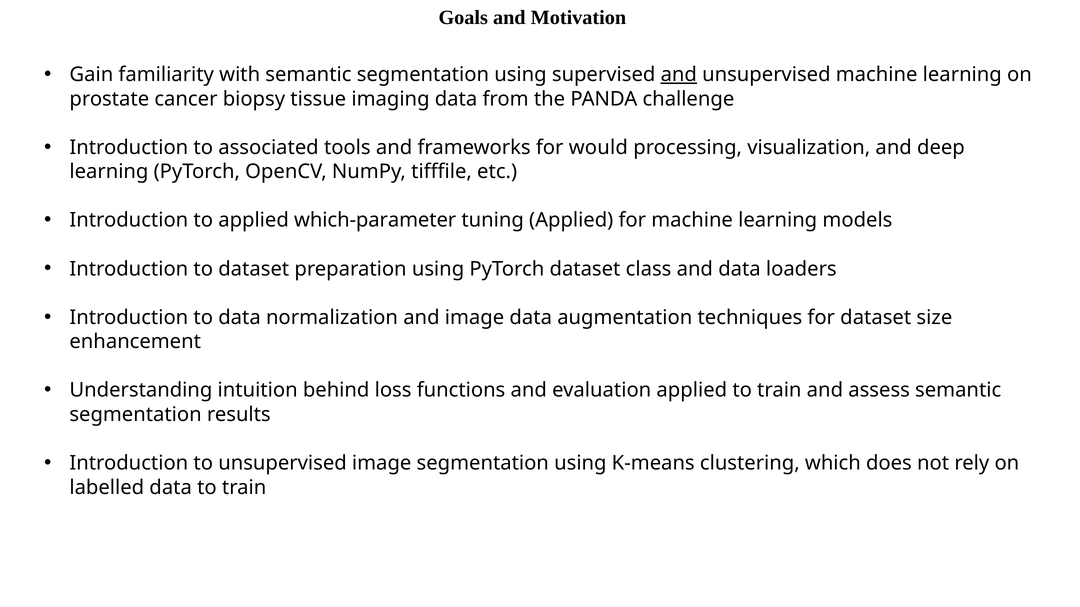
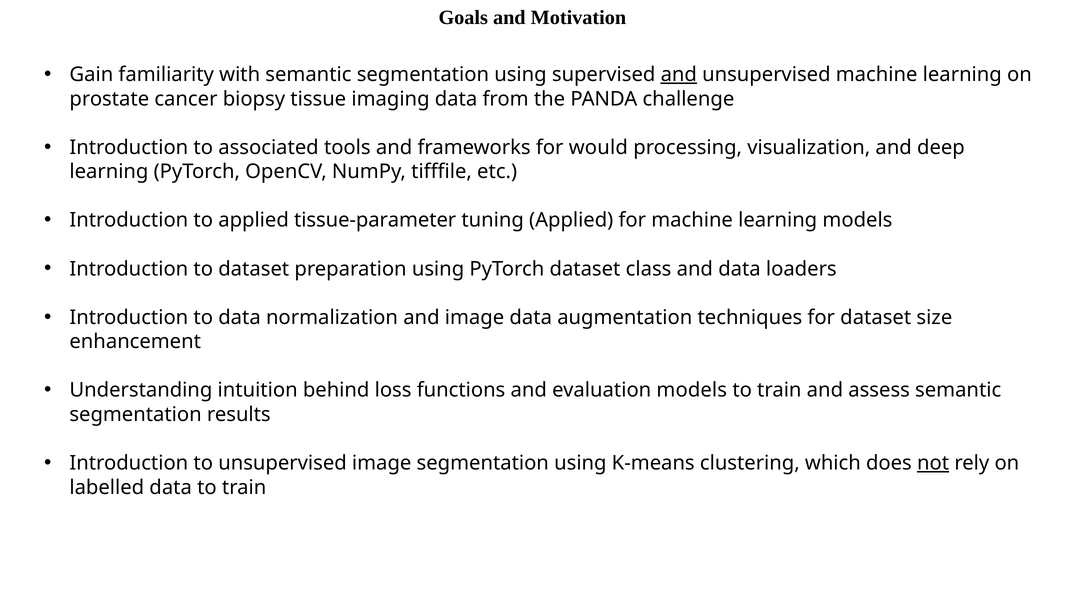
which-parameter: which-parameter -> tissue-parameter
evaluation applied: applied -> models
not underline: none -> present
